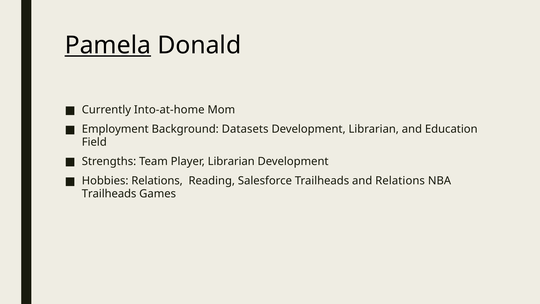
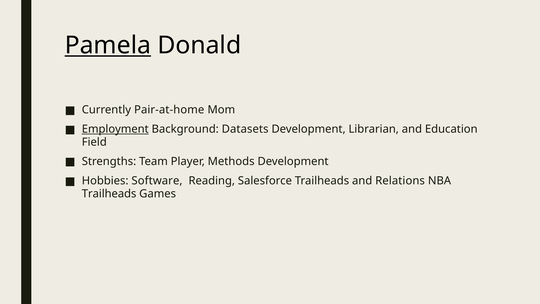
Into-at-home: Into-at-home -> Pair-at-home
Employment underline: none -> present
Player Librarian: Librarian -> Methods
Hobbies Relations: Relations -> Software
